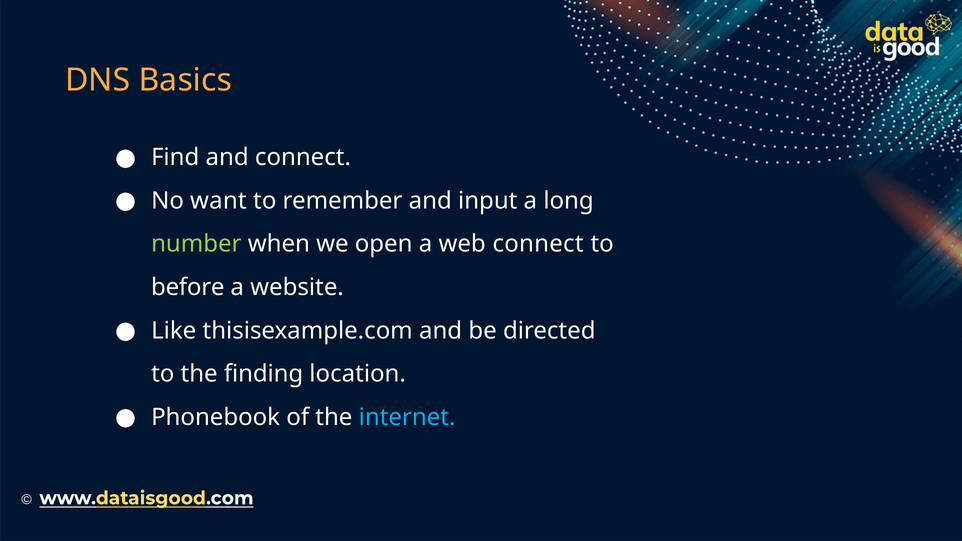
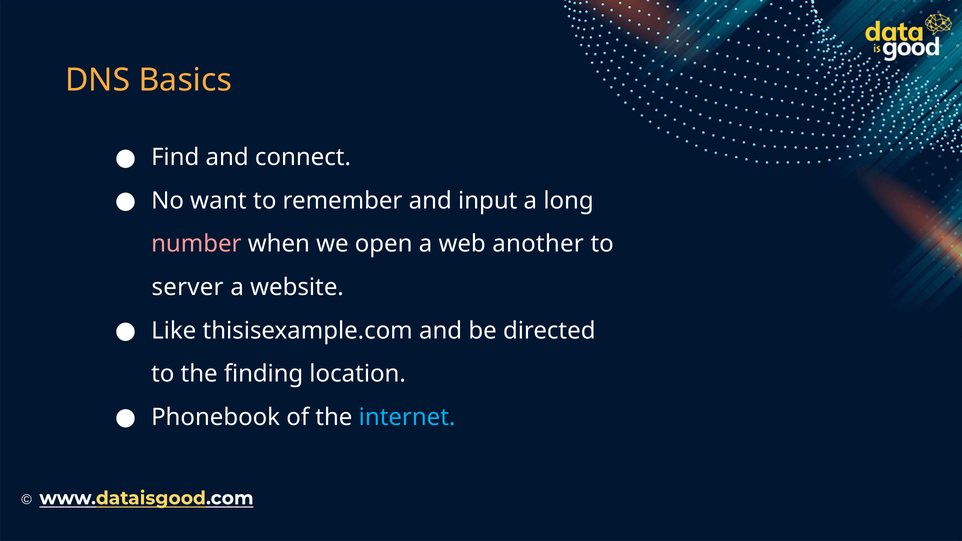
number colour: light green -> pink
web connect: connect -> another
before: before -> server
